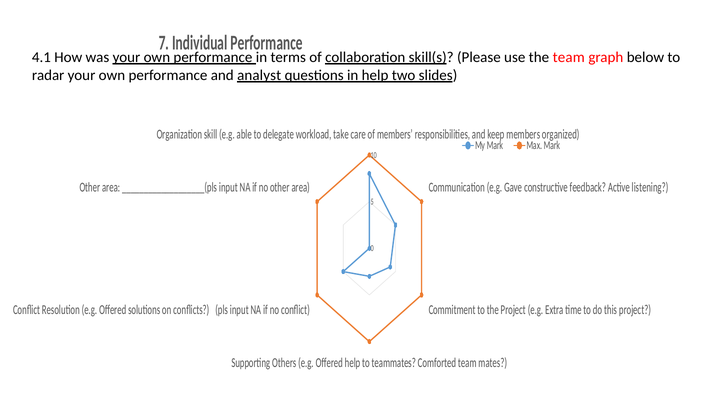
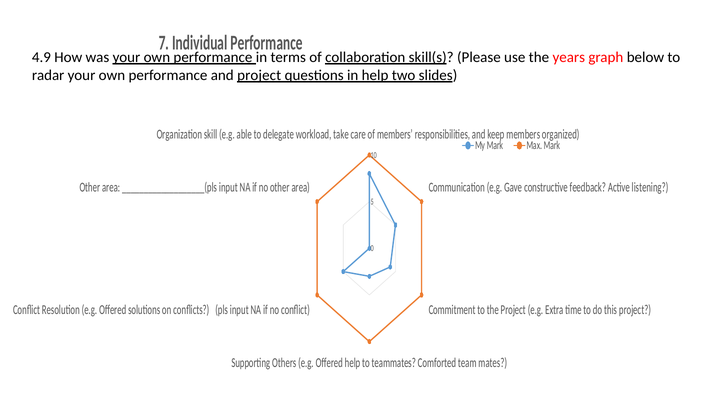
4.1: 4.1 -> 4.9
the team: team -> years
and analyst: analyst -> project
